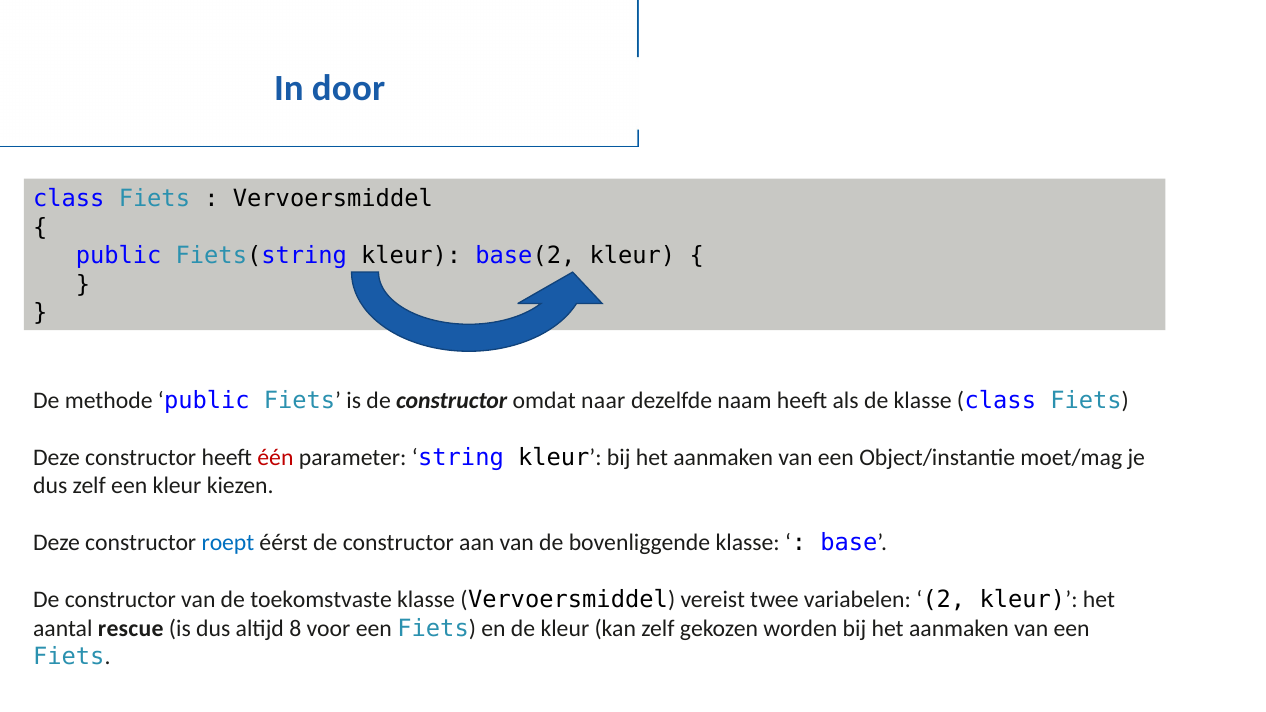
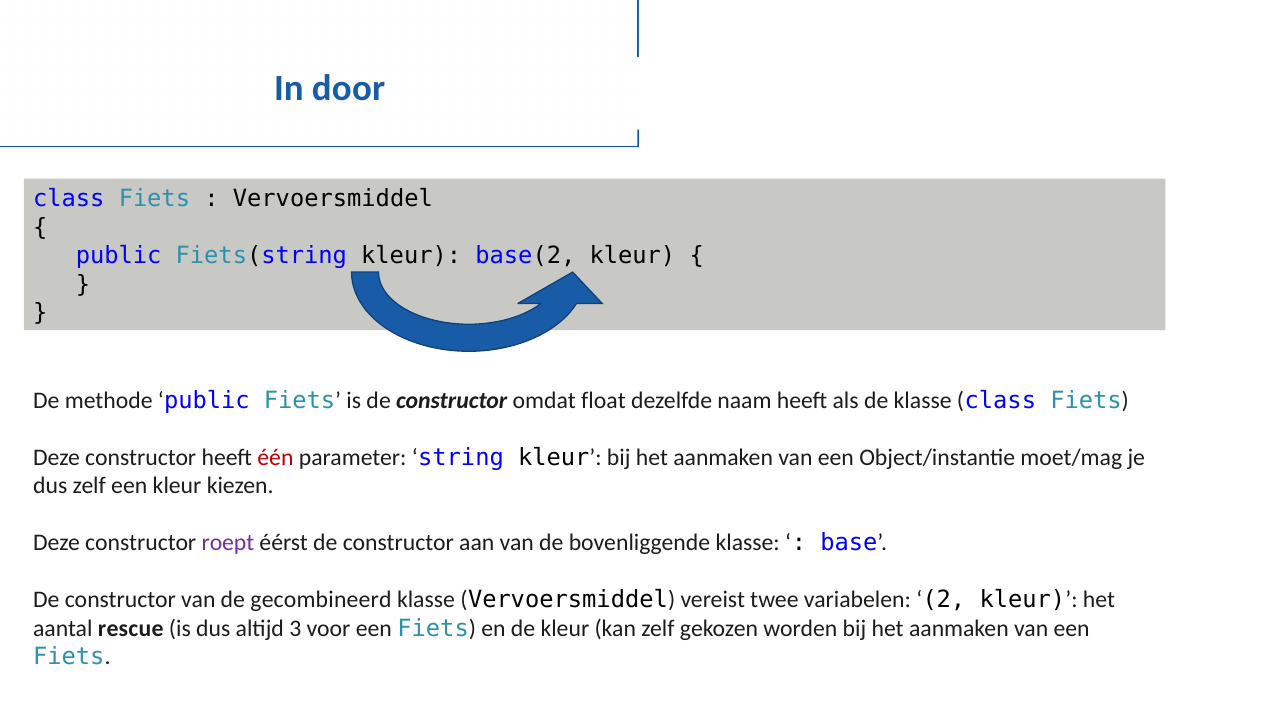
naar: naar -> float
roept colour: blue -> purple
toekomstvaste: toekomstvaste -> gecombineerd
8: 8 -> 3
